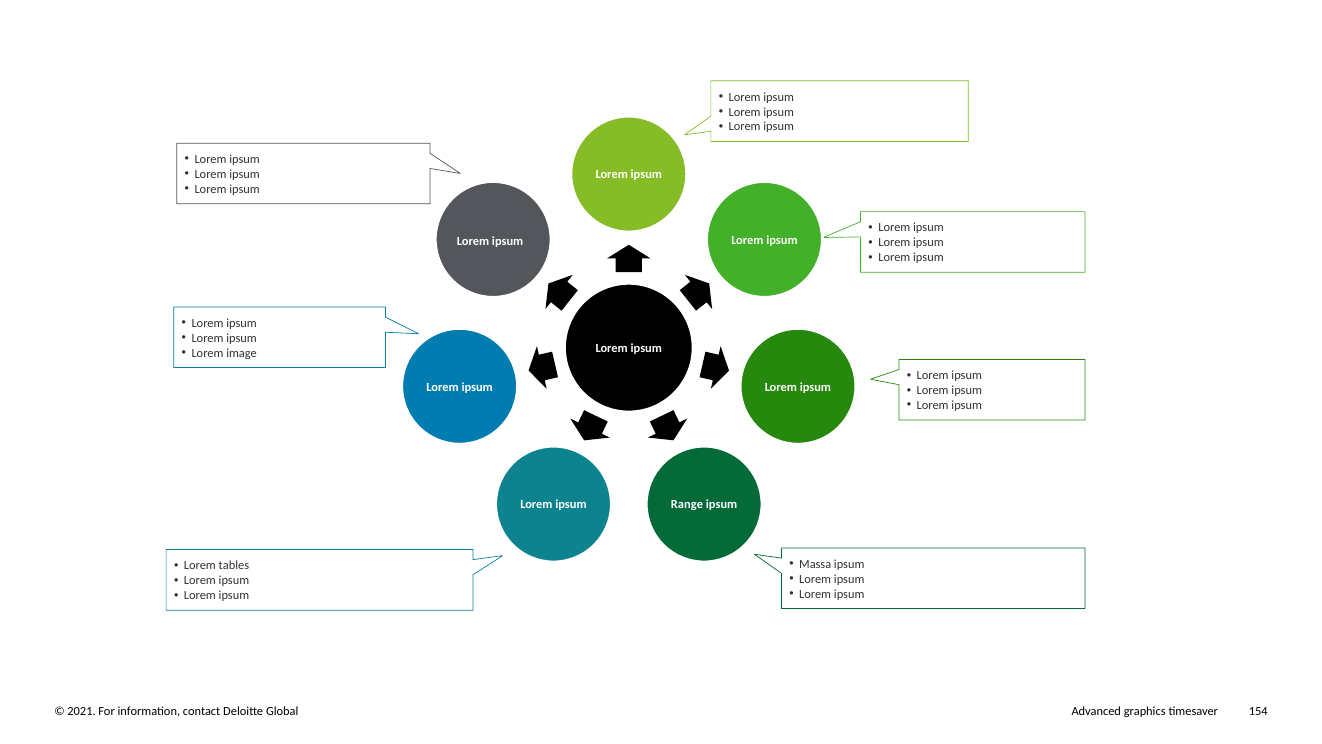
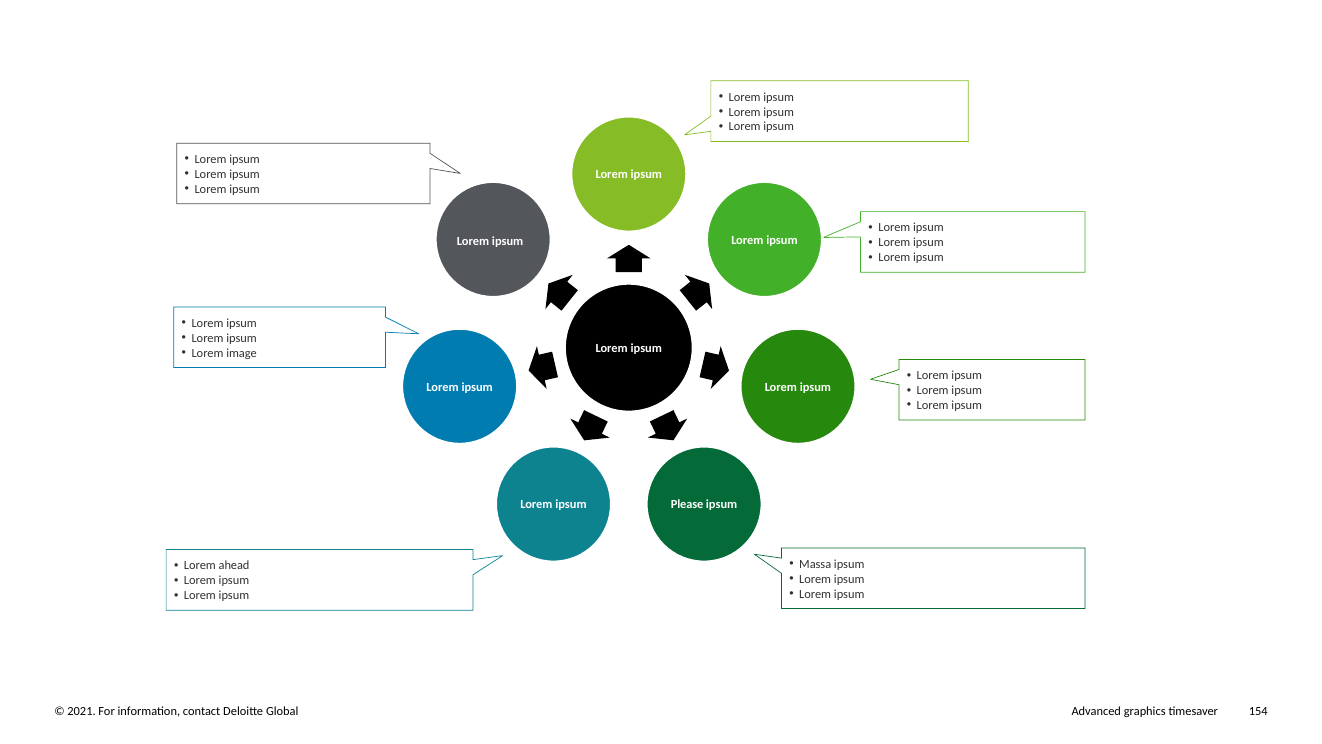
Range: Range -> Please
tables: tables -> ahead
